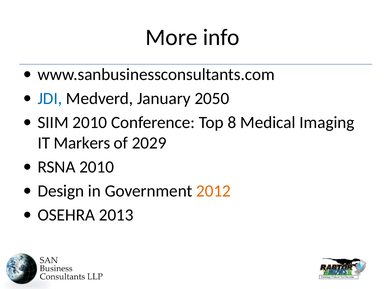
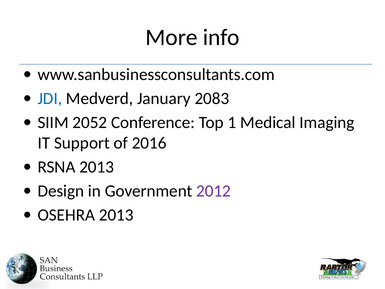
2050: 2050 -> 2083
SIIM 2010: 2010 -> 2052
8: 8 -> 1
Markers: Markers -> Support
2029: 2029 -> 2016
RSNA 2010: 2010 -> 2013
2012 colour: orange -> purple
